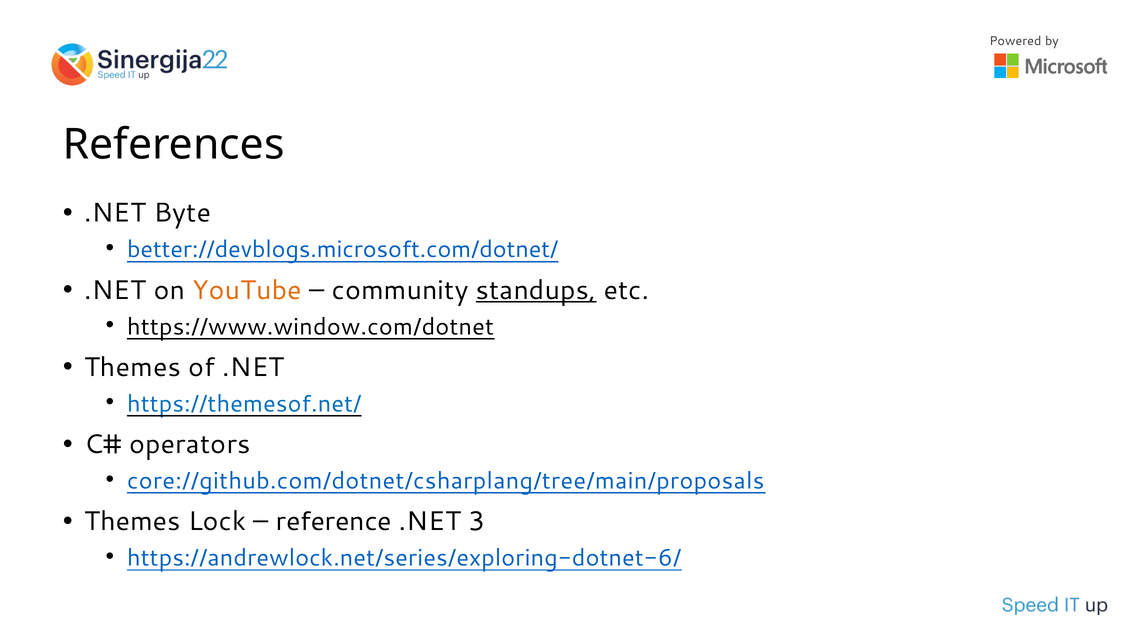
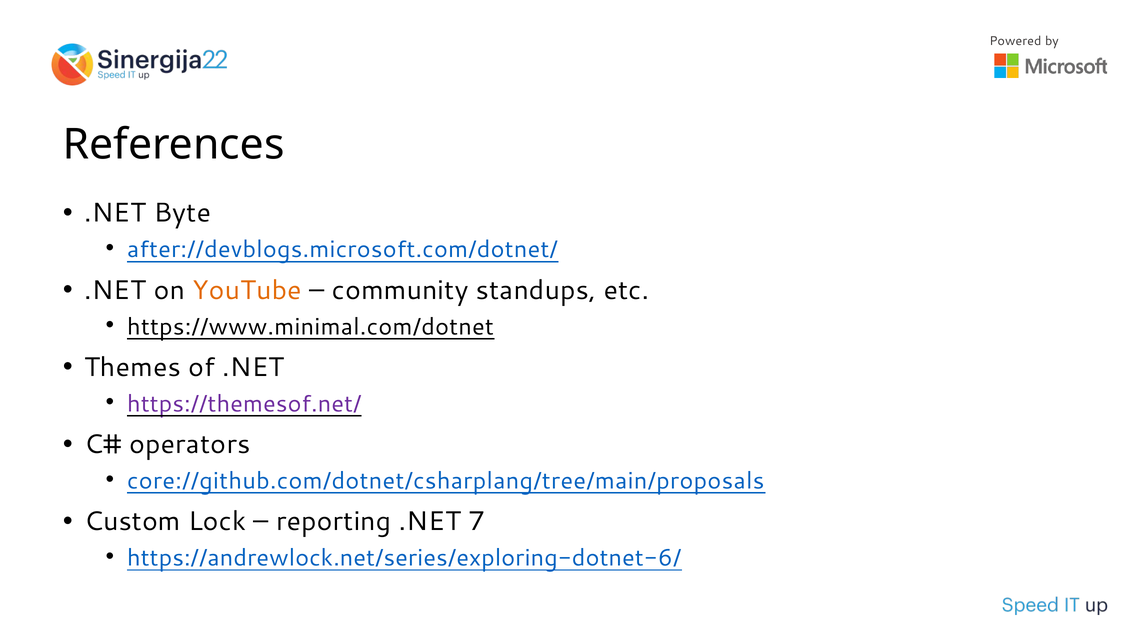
better://devblogs.microsoft.com/dotnet/: better://devblogs.microsoft.com/dotnet/ -> after://devblogs.microsoft.com/dotnet/
standups underline: present -> none
https://www.window.com/dotnet: https://www.window.com/dotnet -> https://www.minimal.com/dotnet
https://themesof.net/ colour: blue -> purple
Themes at (132, 521): Themes -> Custom
reference: reference -> reporting
3: 3 -> 7
